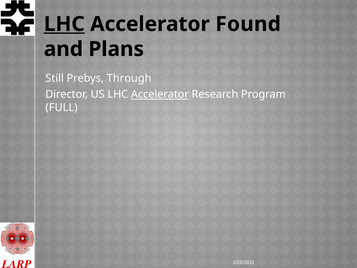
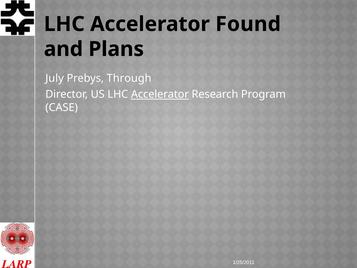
LHC at (64, 24) underline: present -> none
Still: Still -> July
FULL: FULL -> CASE
